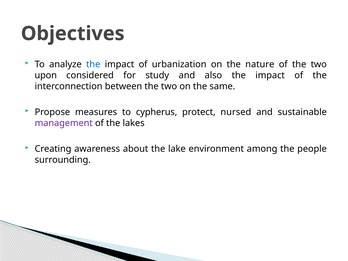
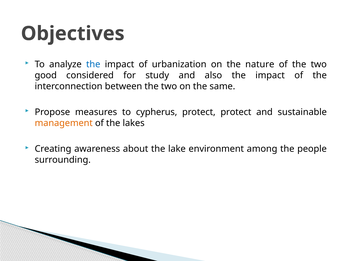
upon: upon -> good
protect nursed: nursed -> protect
management colour: purple -> orange
